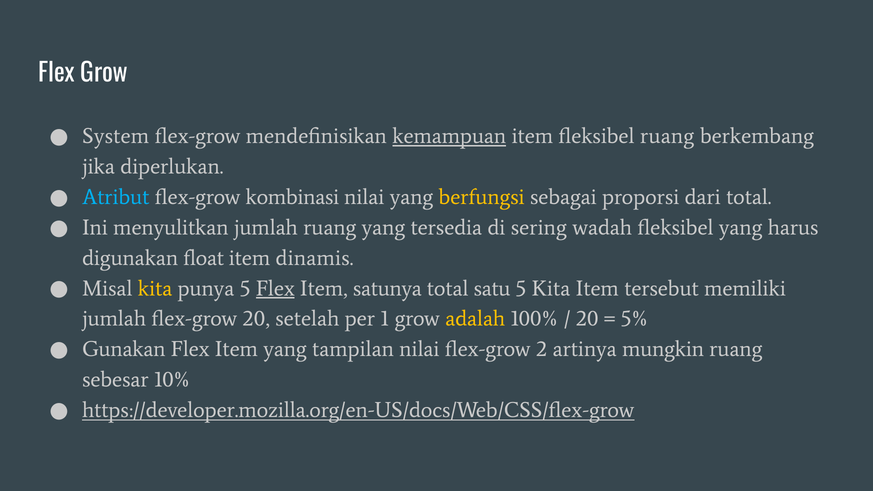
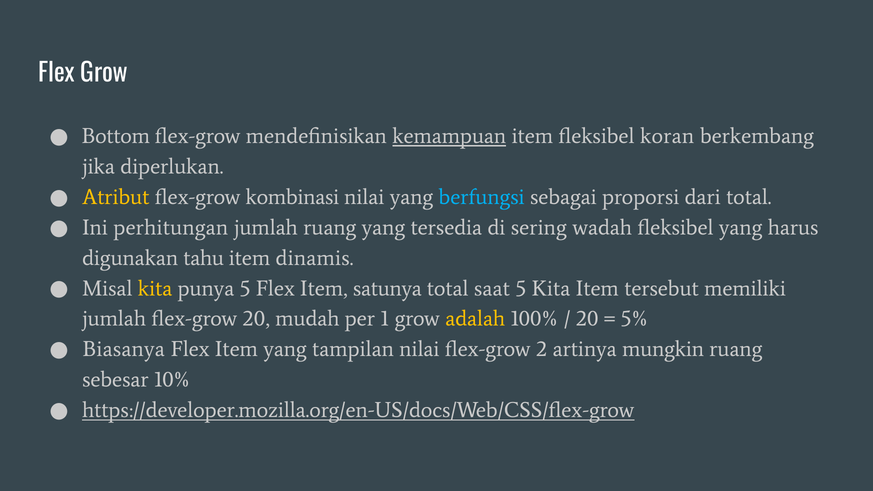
System: System -> Bottom
fleksibel ruang: ruang -> koran
Atribut colour: light blue -> yellow
berfungsi colour: yellow -> light blue
menyulitkan: menyulitkan -> perhitungan
float: float -> tahu
Flex at (275, 288) underline: present -> none
satu: satu -> saat
setelah: setelah -> mudah
Gunakan: Gunakan -> Biasanya
